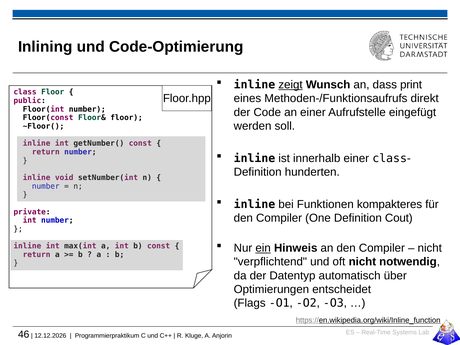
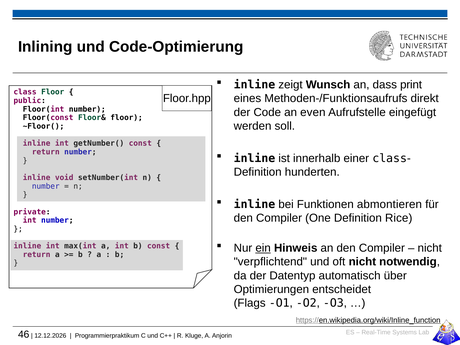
zeigt underline: present -> none
an einer: einer -> even
kompakteres: kompakteres -> abmontieren
Cout: Cout -> Rice
